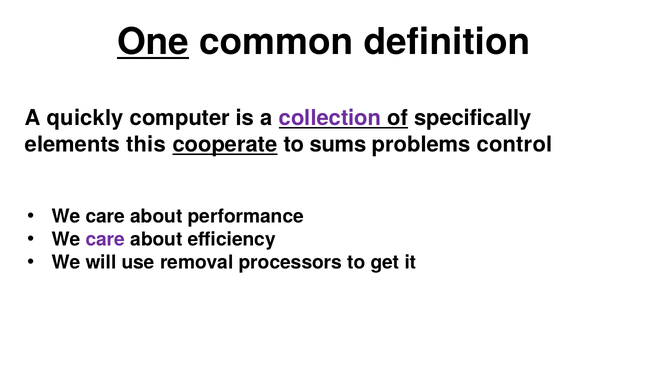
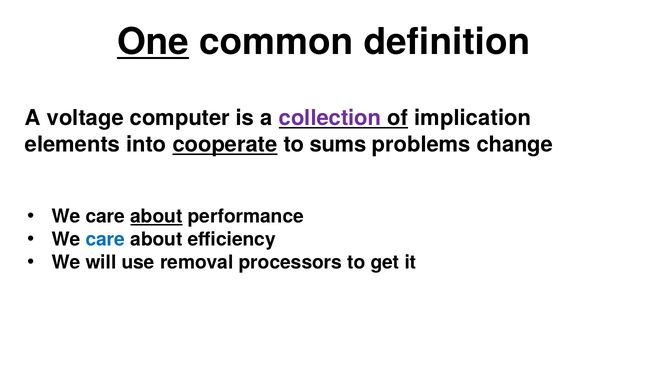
quickly: quickly -> voltage
specifically: specifically -> implication
this: this -> into
control: control -> change
about at (156, 217) underline: none -> present
care at (105, 240) colour: purple -> blue
